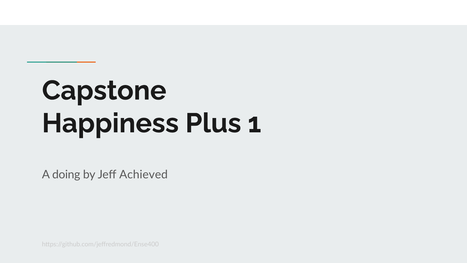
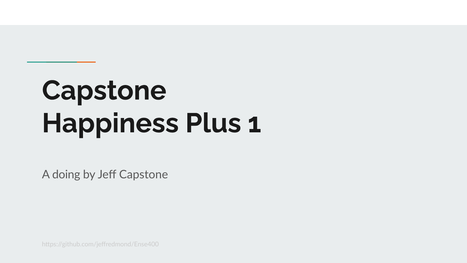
Jeff Achieved: Achieved -> Capstone
